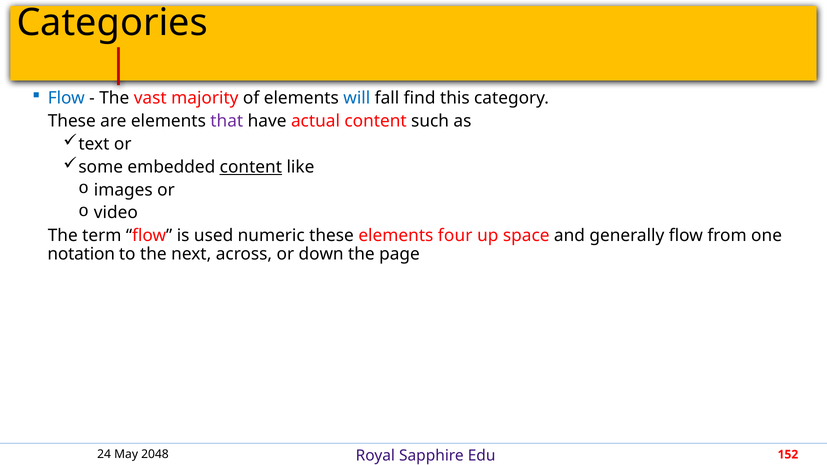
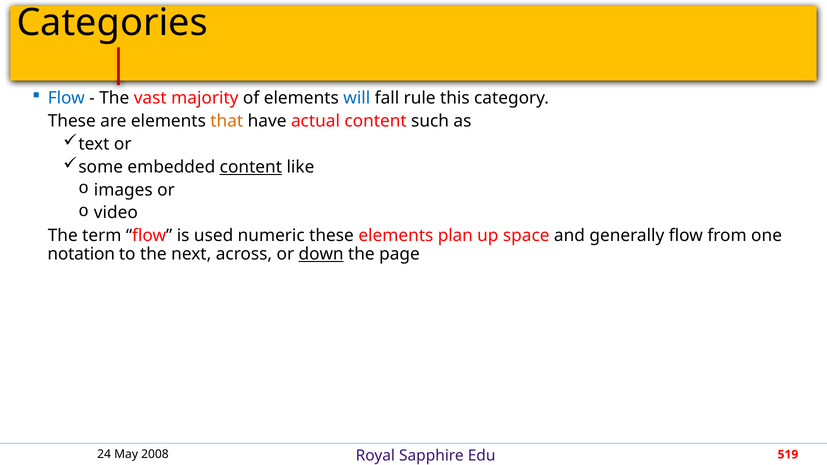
find: find -> rule
that colour: purple -> orange
four: four -> plan
down underline: none -> present
2048: 2048 -> 2008
152: 152 -> 519
